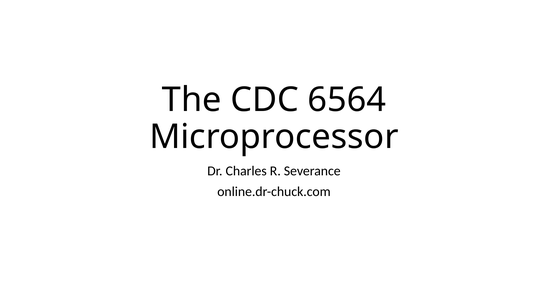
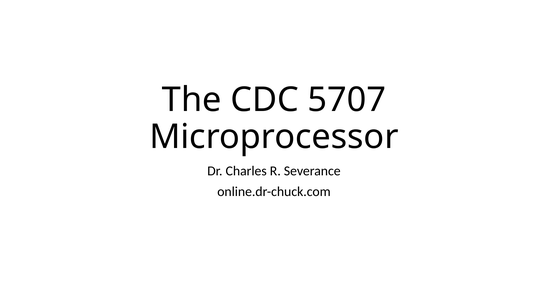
6564: 6564 -> 5707
